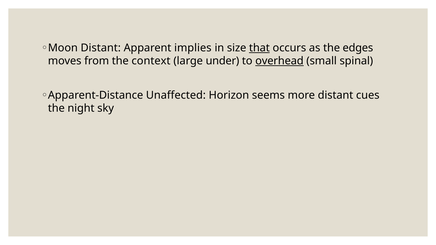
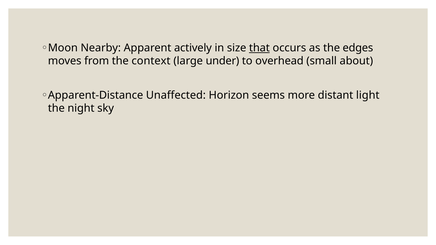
Moon Distant: Distant -> Nearby
implies: implies -> actively
overhead underline: present -> none
spinal: spinal -> about
cues: cues -> light
